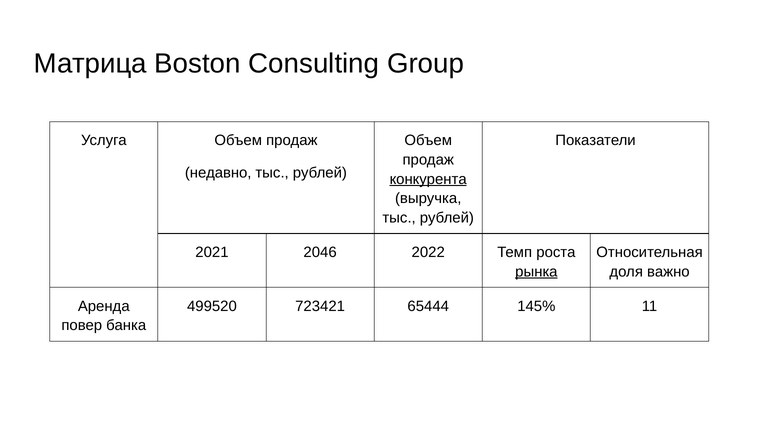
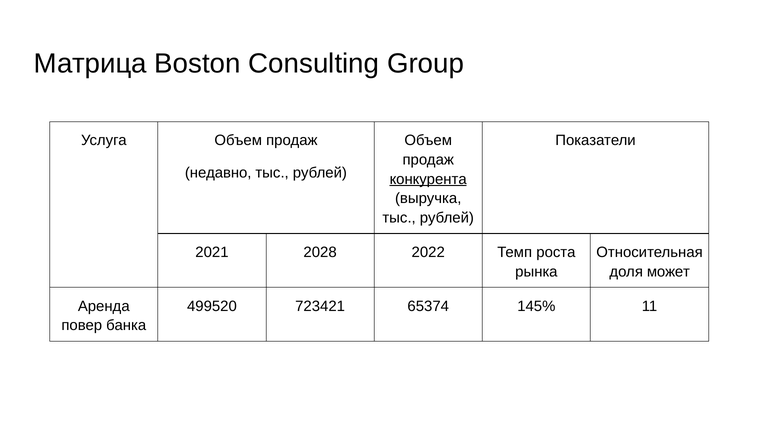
2046: 2046 -> 2028
рынка underline: present -> none
важно: важно -> может
65444: 65444 -> 65374
